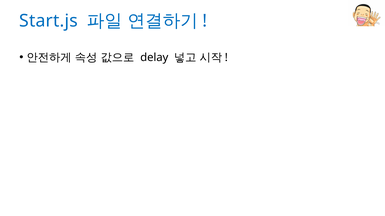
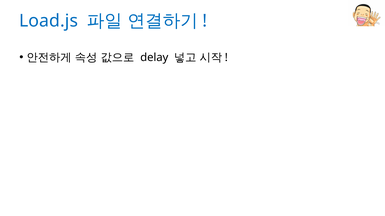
Start.js: Start.js -> Load.js
